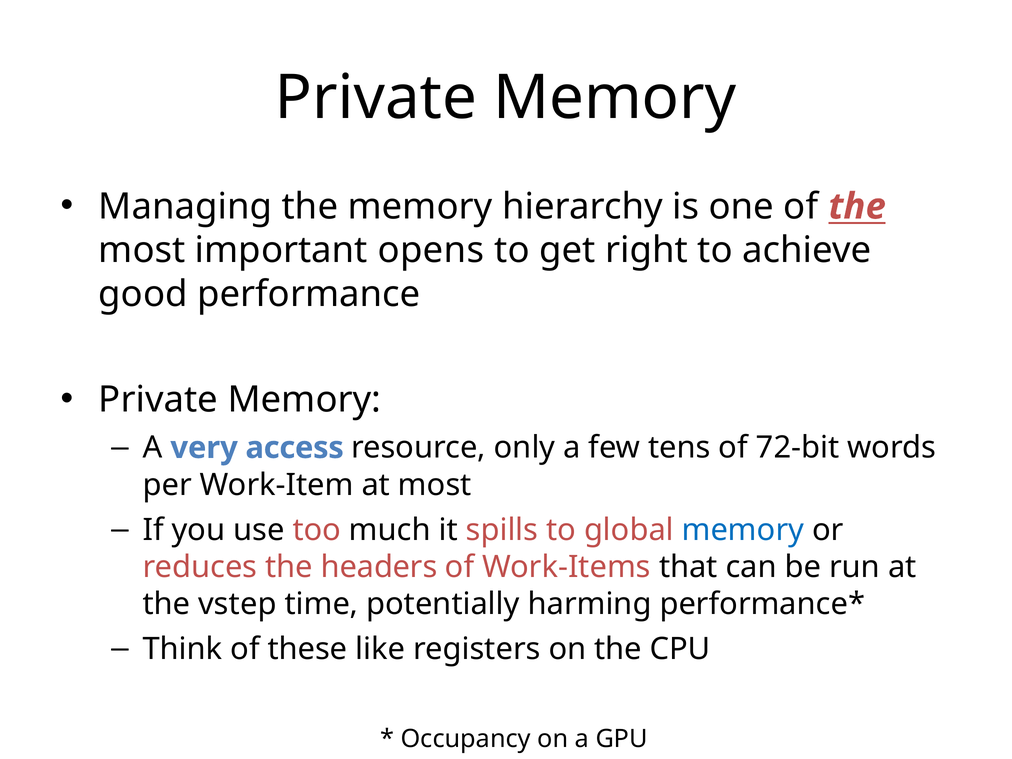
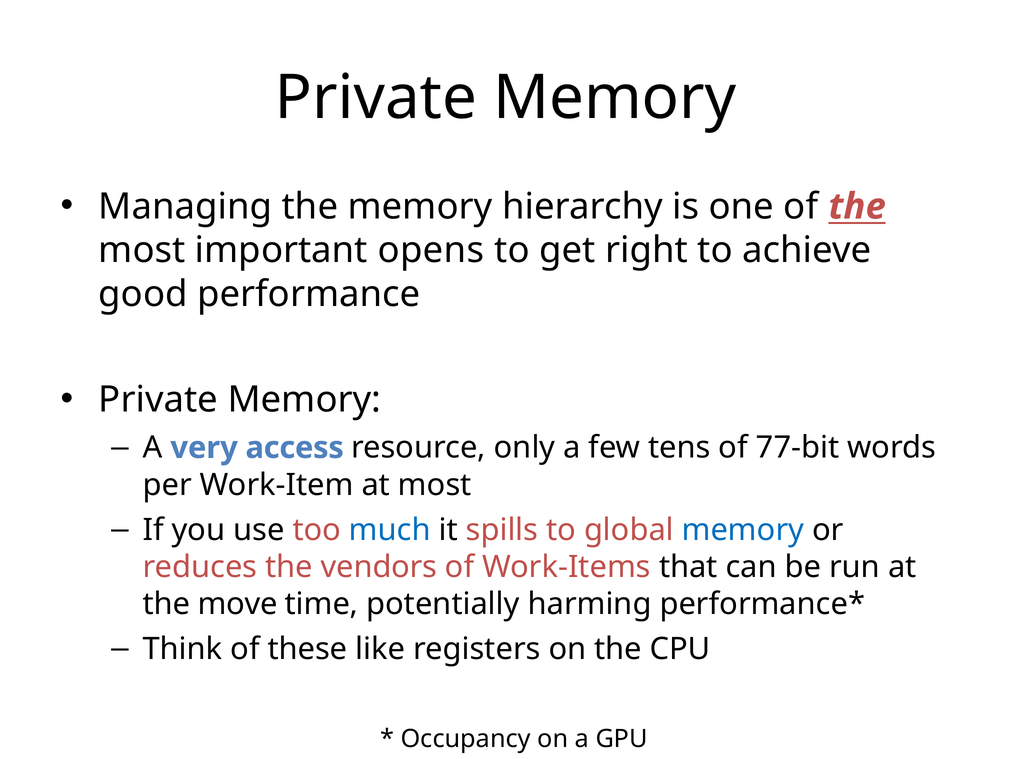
72-bit: 72-bit -> 77-bit
much colour: black -> blue
headers: headers -> vendors
vstep: vstep -> move
